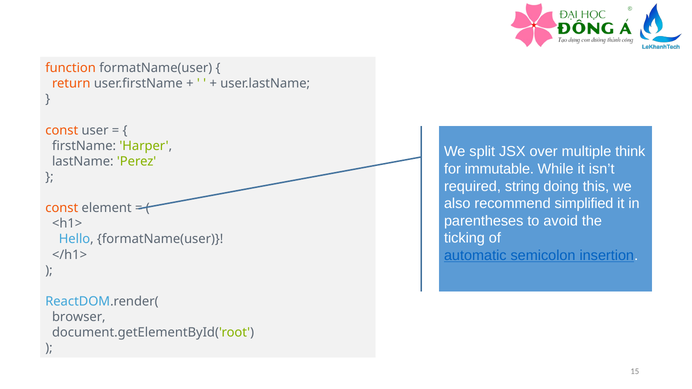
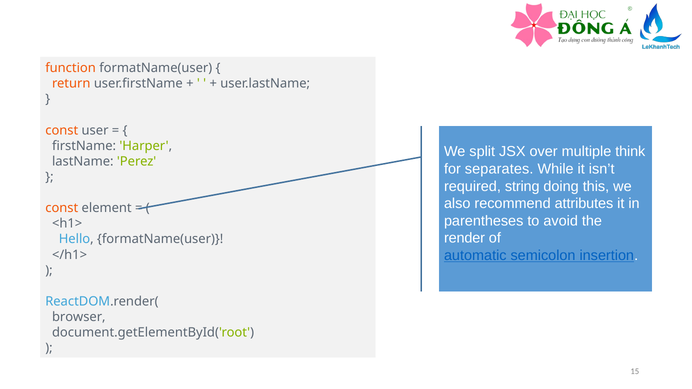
immutable: immutable -> separates
simplified: simplified -> attributes
ticking: ticking -> render
